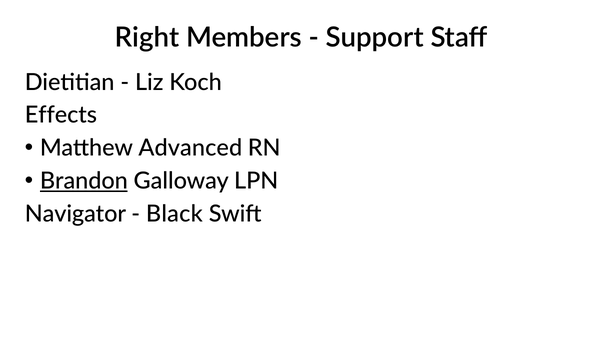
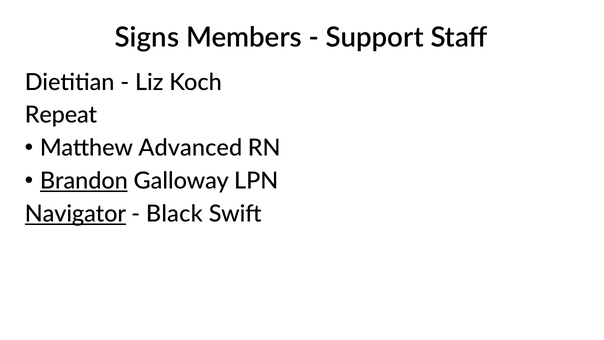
Right: Right -> Signs
Effects: Effects -> Repeat
Navigator underline: none -> present
